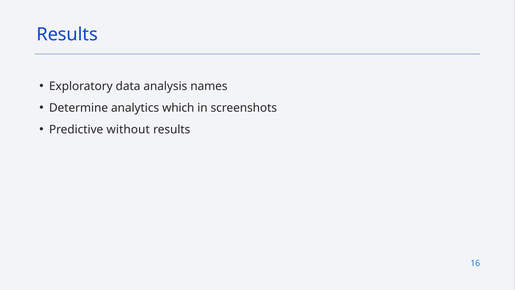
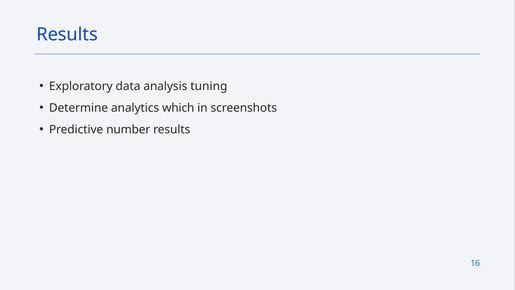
names: names -> tuning
without: without -> number
